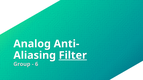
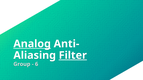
Analog underline: none -> present
